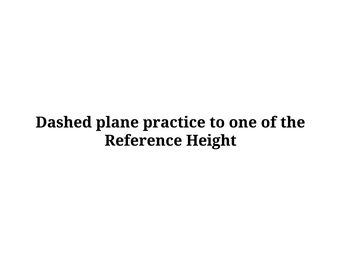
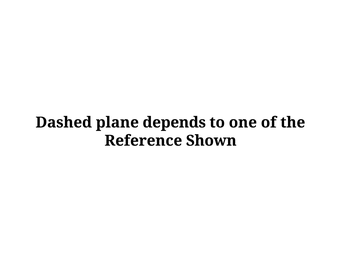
practice: practice -> depends
Height: Height -> Shown
